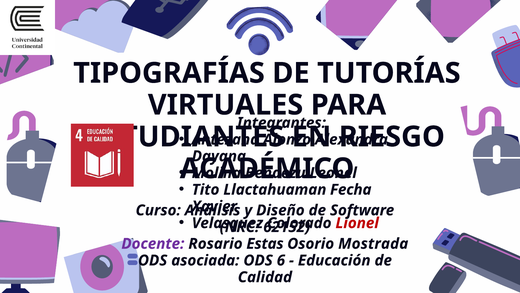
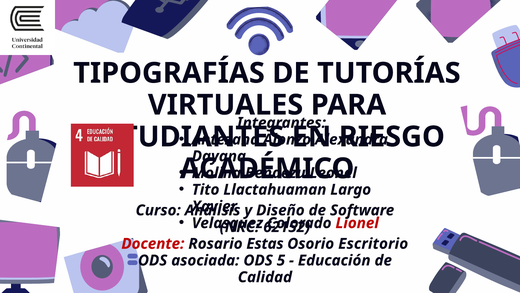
Fecha at (351, 189): Fecha -> Largo
Docente colour: purple -> red
Mostrada: Mostrada -> Escritorio
6: 6 -> 5
